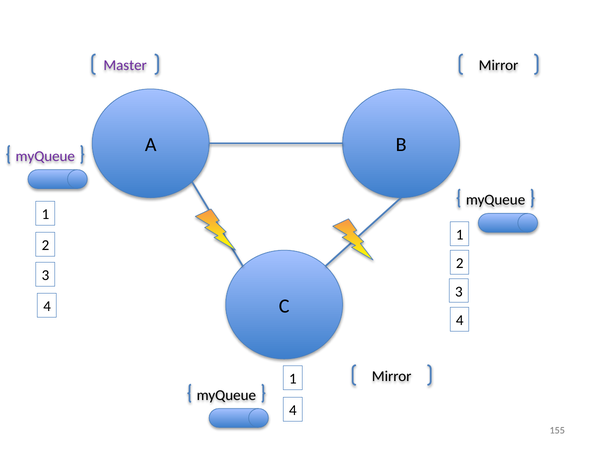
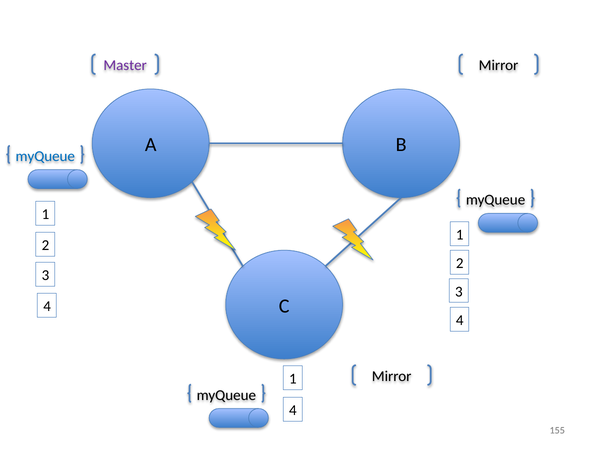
myQueue at (45, 156) colour: purple -> blue
